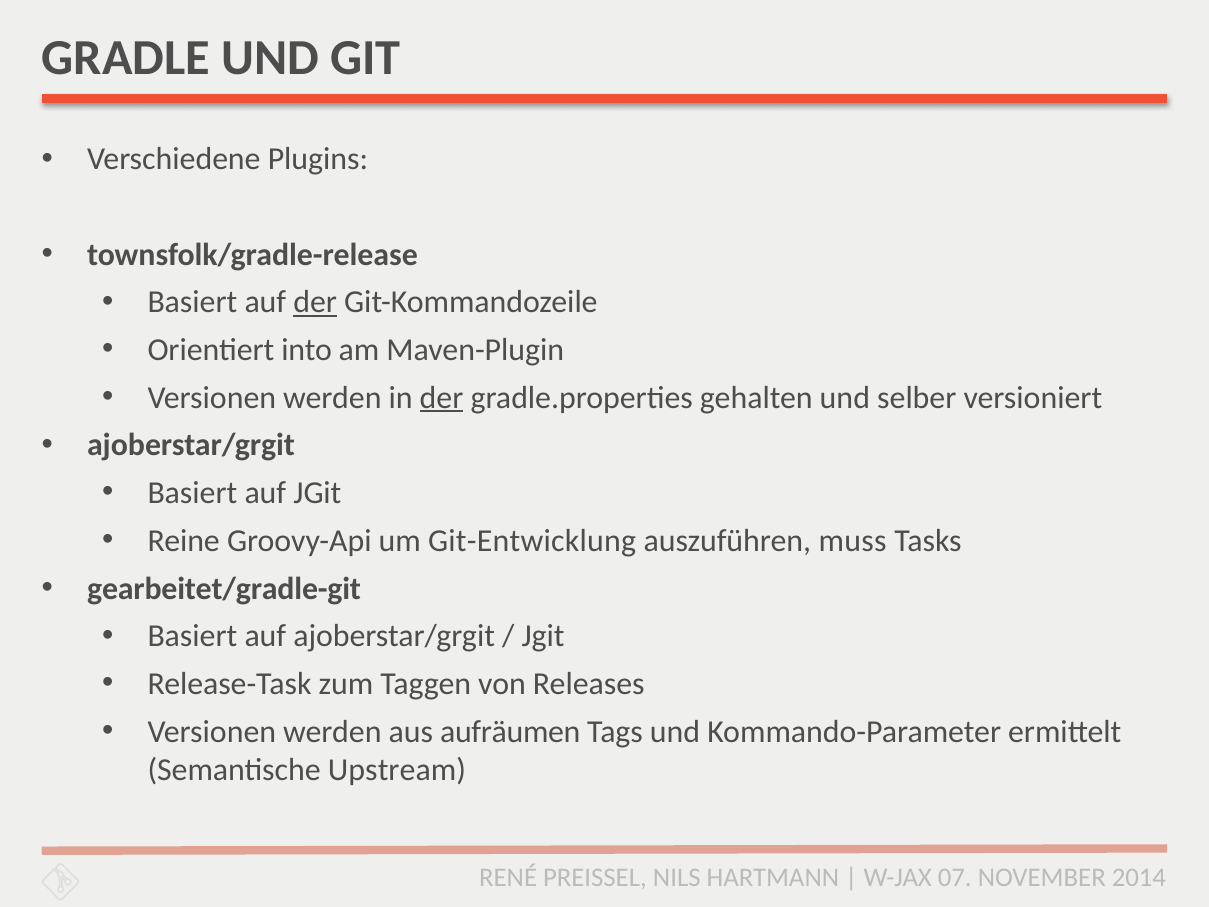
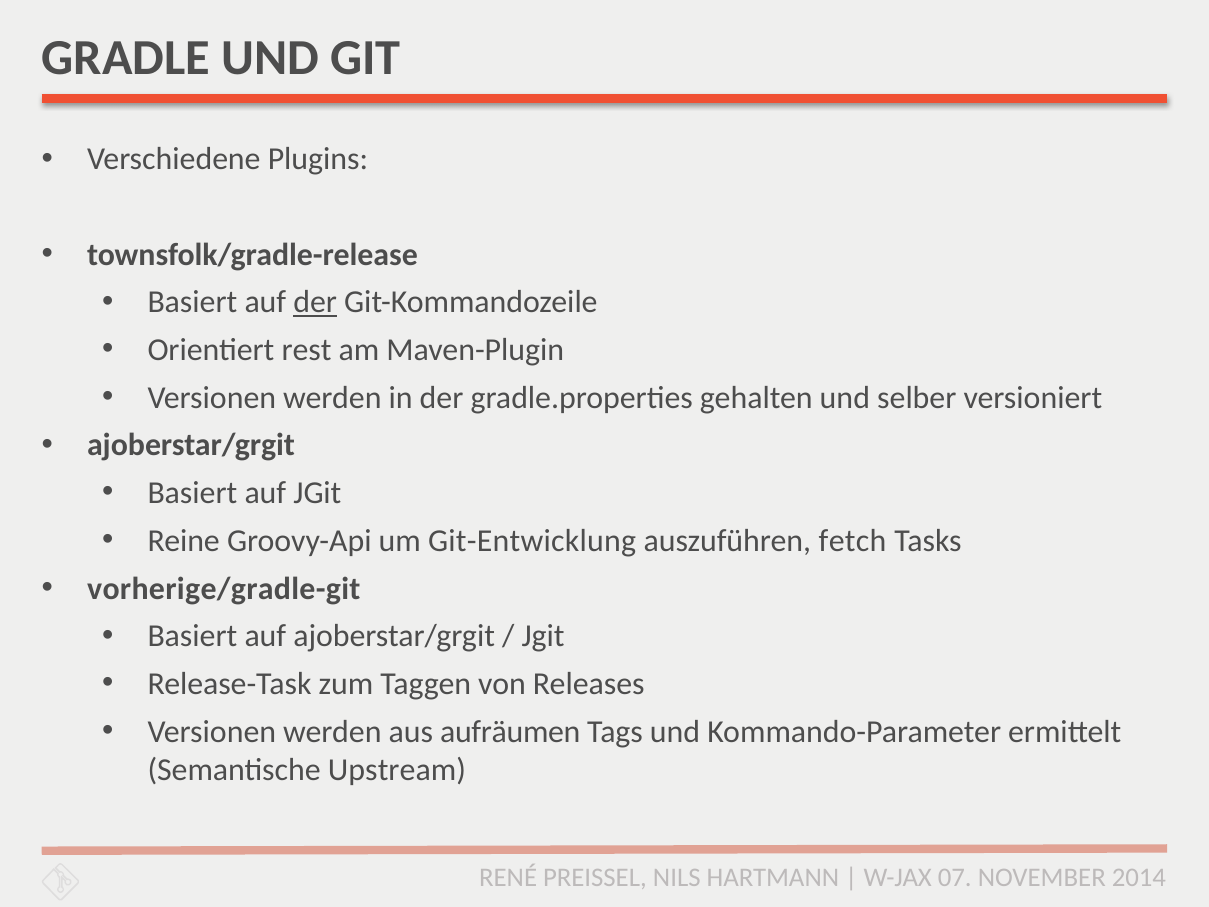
into: into -> rest
der at (442, 398) underline: present -> none
muss: muss -> fetch
gearbeitet/gradle-git: gearbeitet/gradle-git -> vorherige/gradle-git
